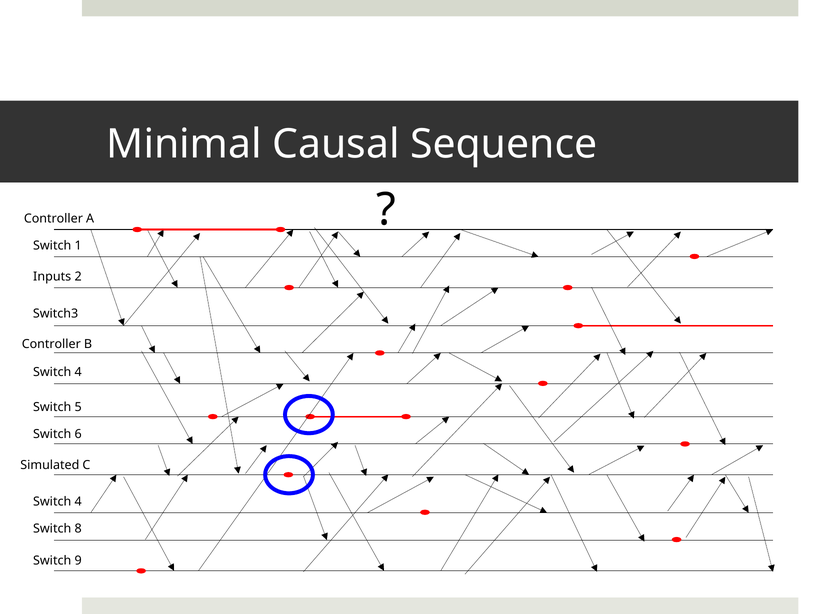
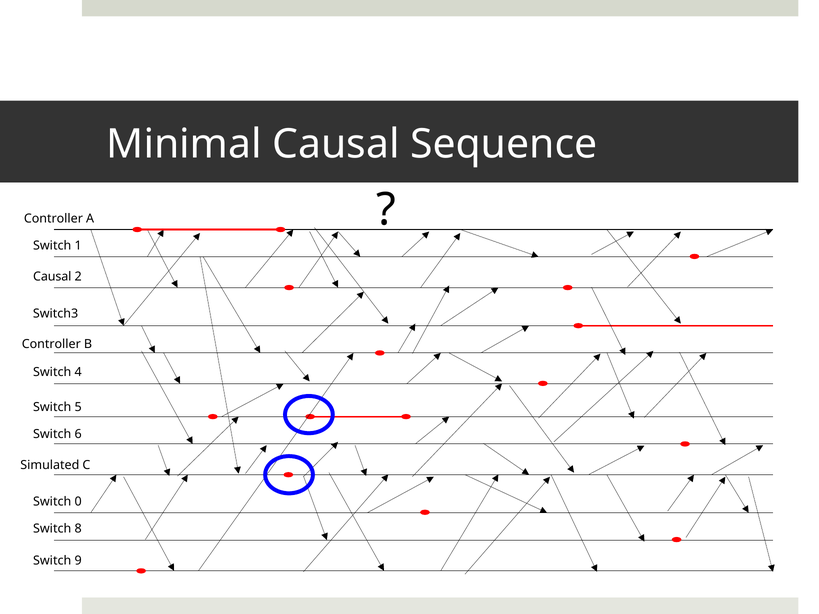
Inputs at (52, 277): Inputs -> Causal
4 at (78, 502): 4 -> 0
